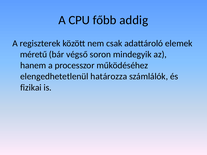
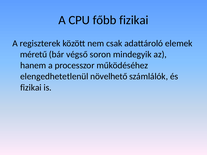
főbb addig: addig -> fizikai
határozza: határozza -> növelhető
